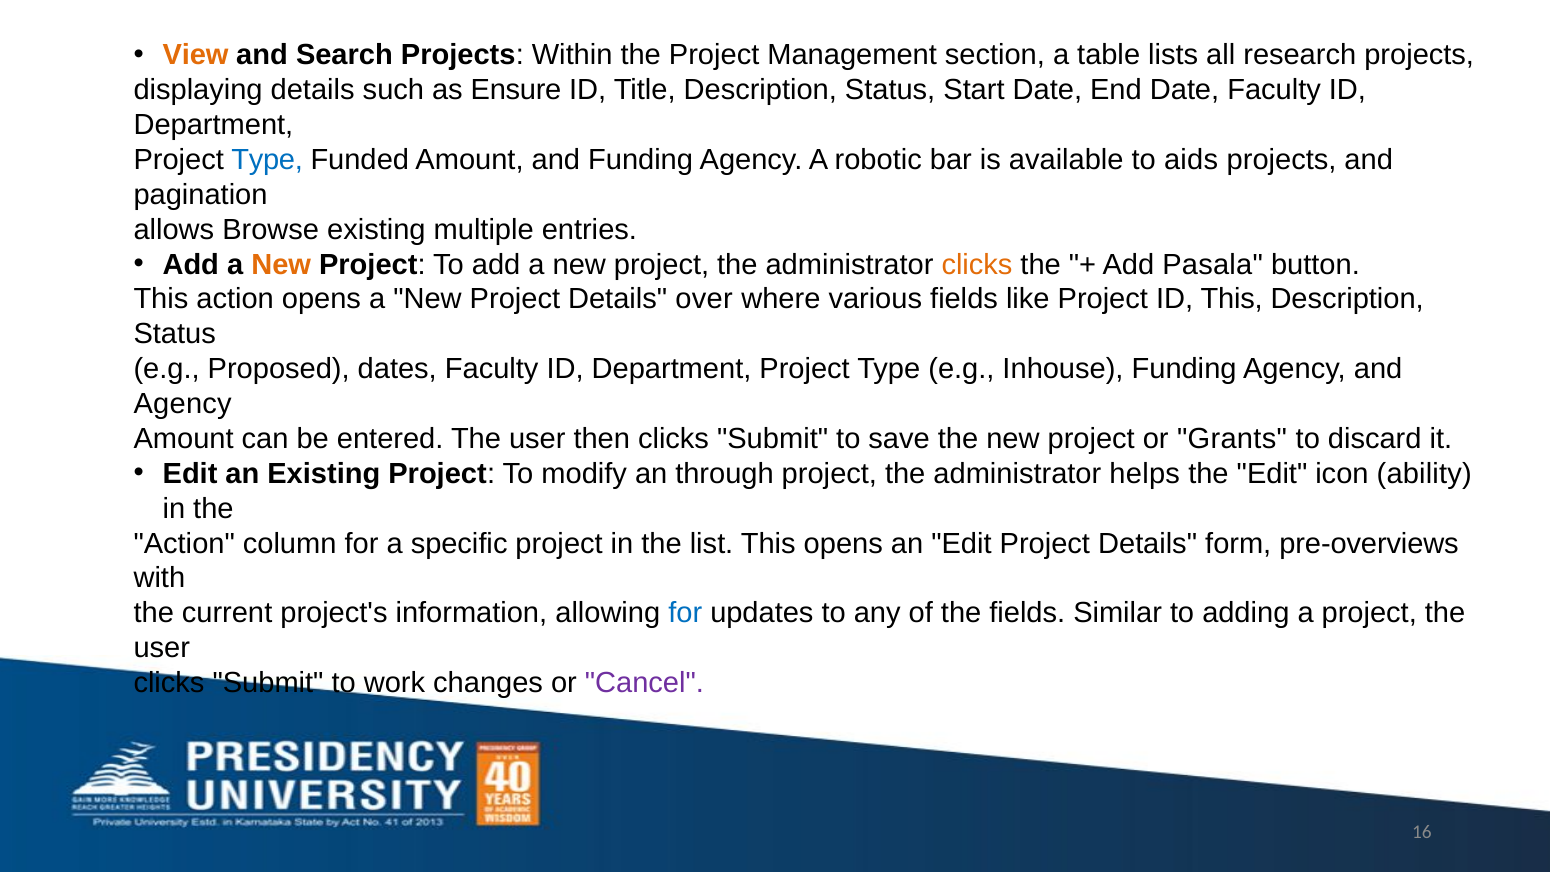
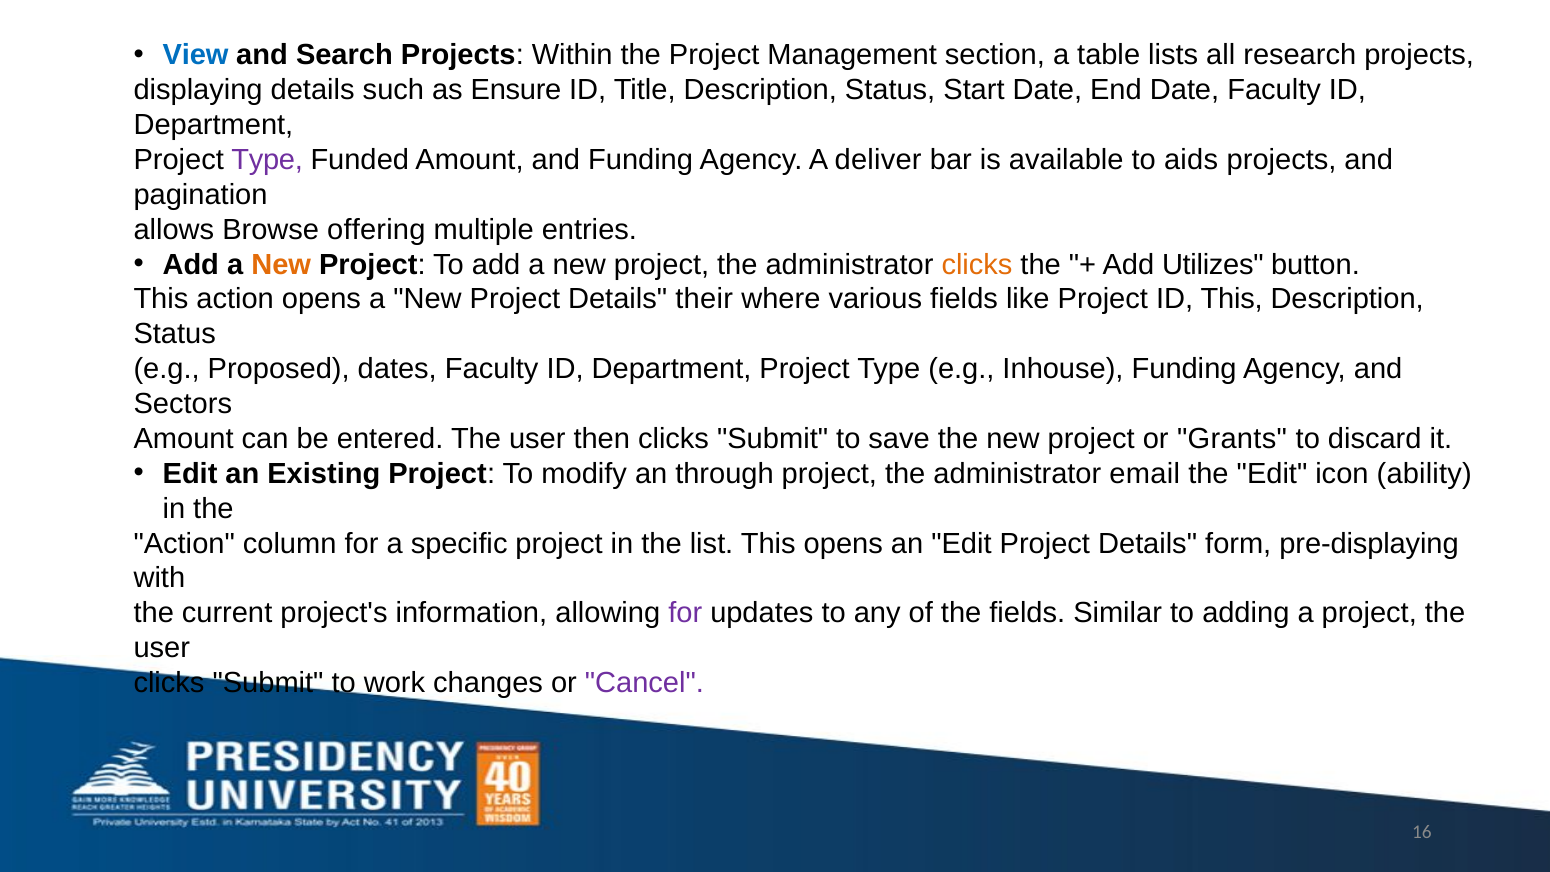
View colour: orange -> blue
Type at (267, 160) colour: blue -> purple
robotic: robotic -> deliver
Browse existing: existing -> offering
Pasala: Pasala -> Utilizes
over: over -> their
Agency at (183, 404): Agency -> Sectors
helps: helps -> email
pre-overviews: pre-overviews -> pre-displaying
for at (685, 613) colour: blue -> purple
